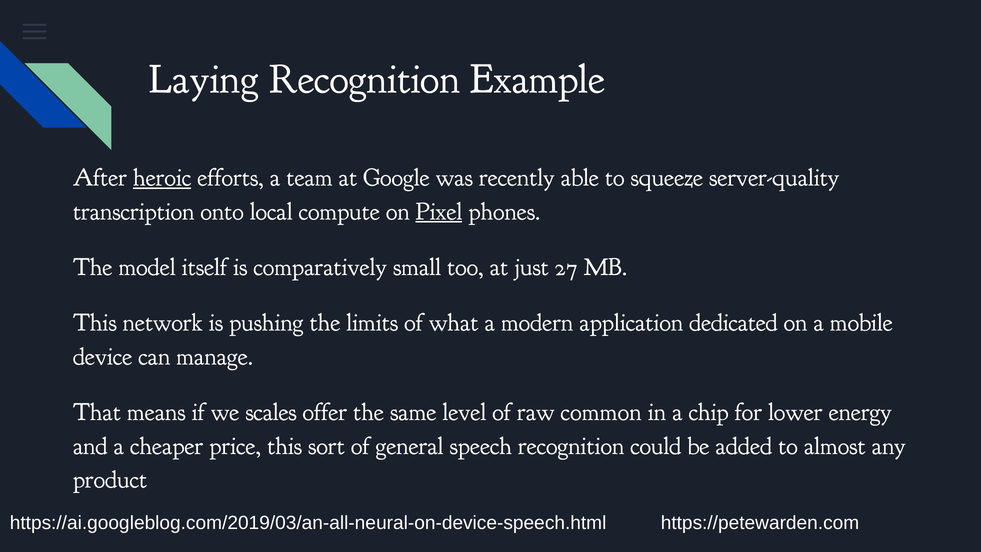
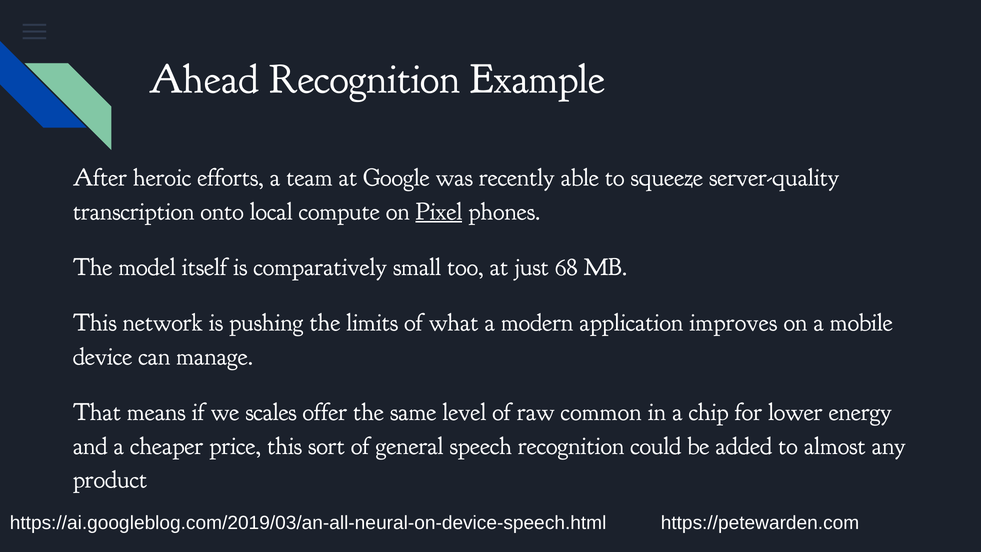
Laying: Laying -> Ahead
heroic underline: present -> none
27: 27 -> 68
dedicated: dedicated -> improves
